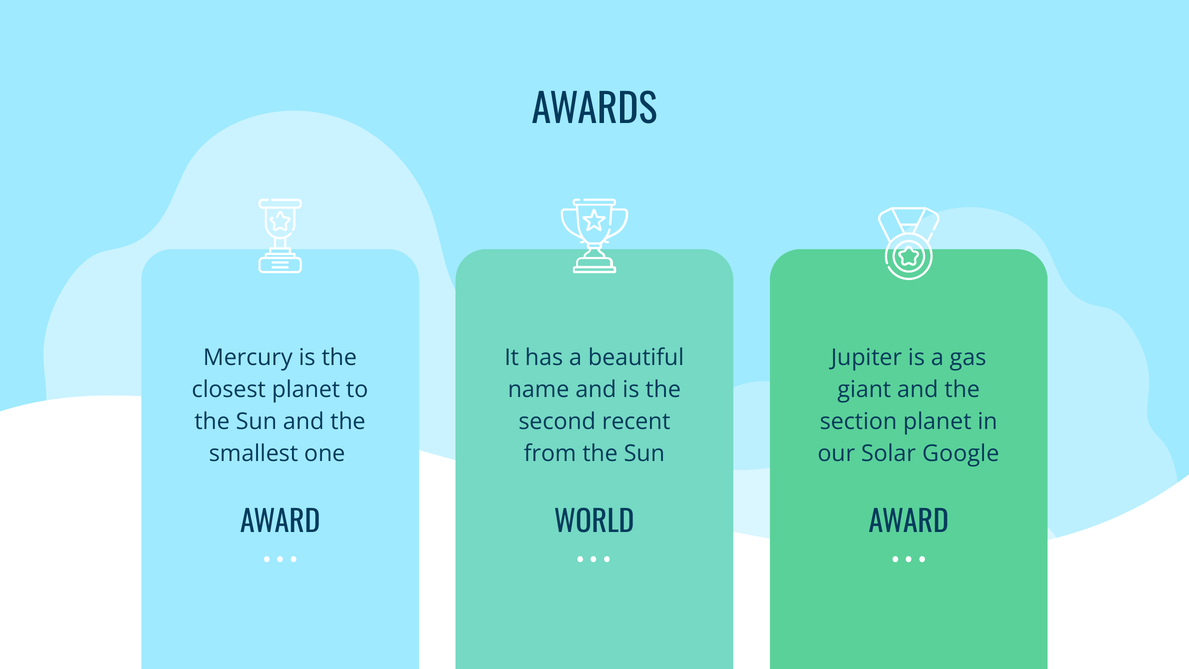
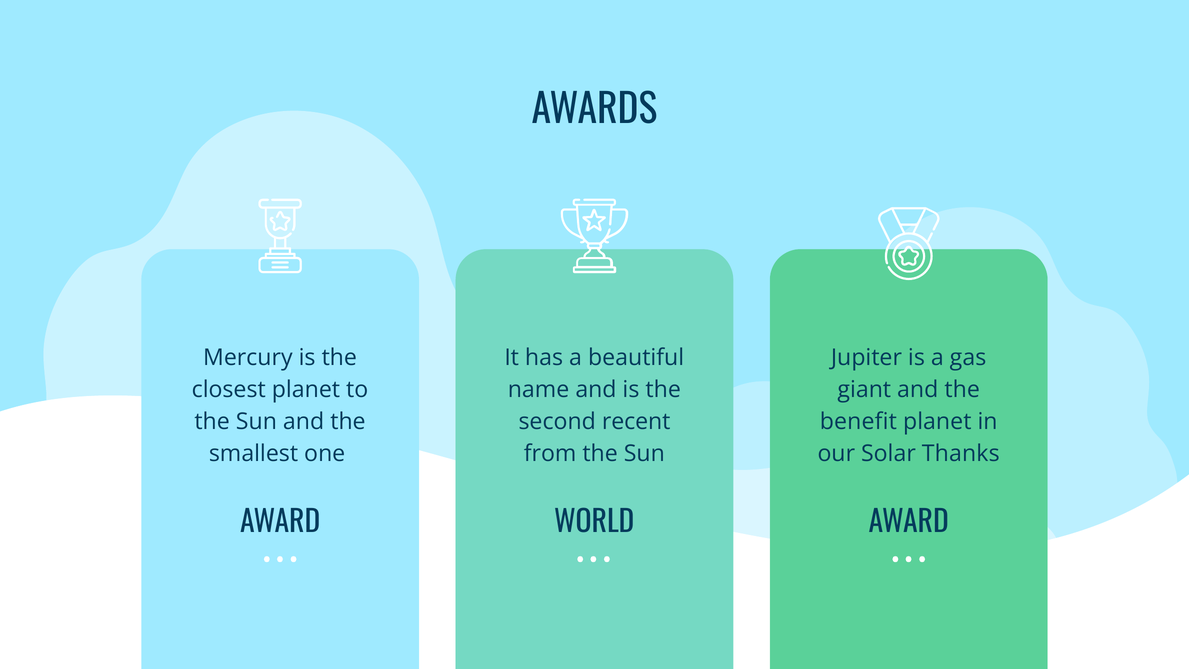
section: section -> benefit
Google: Google -> Thanks
